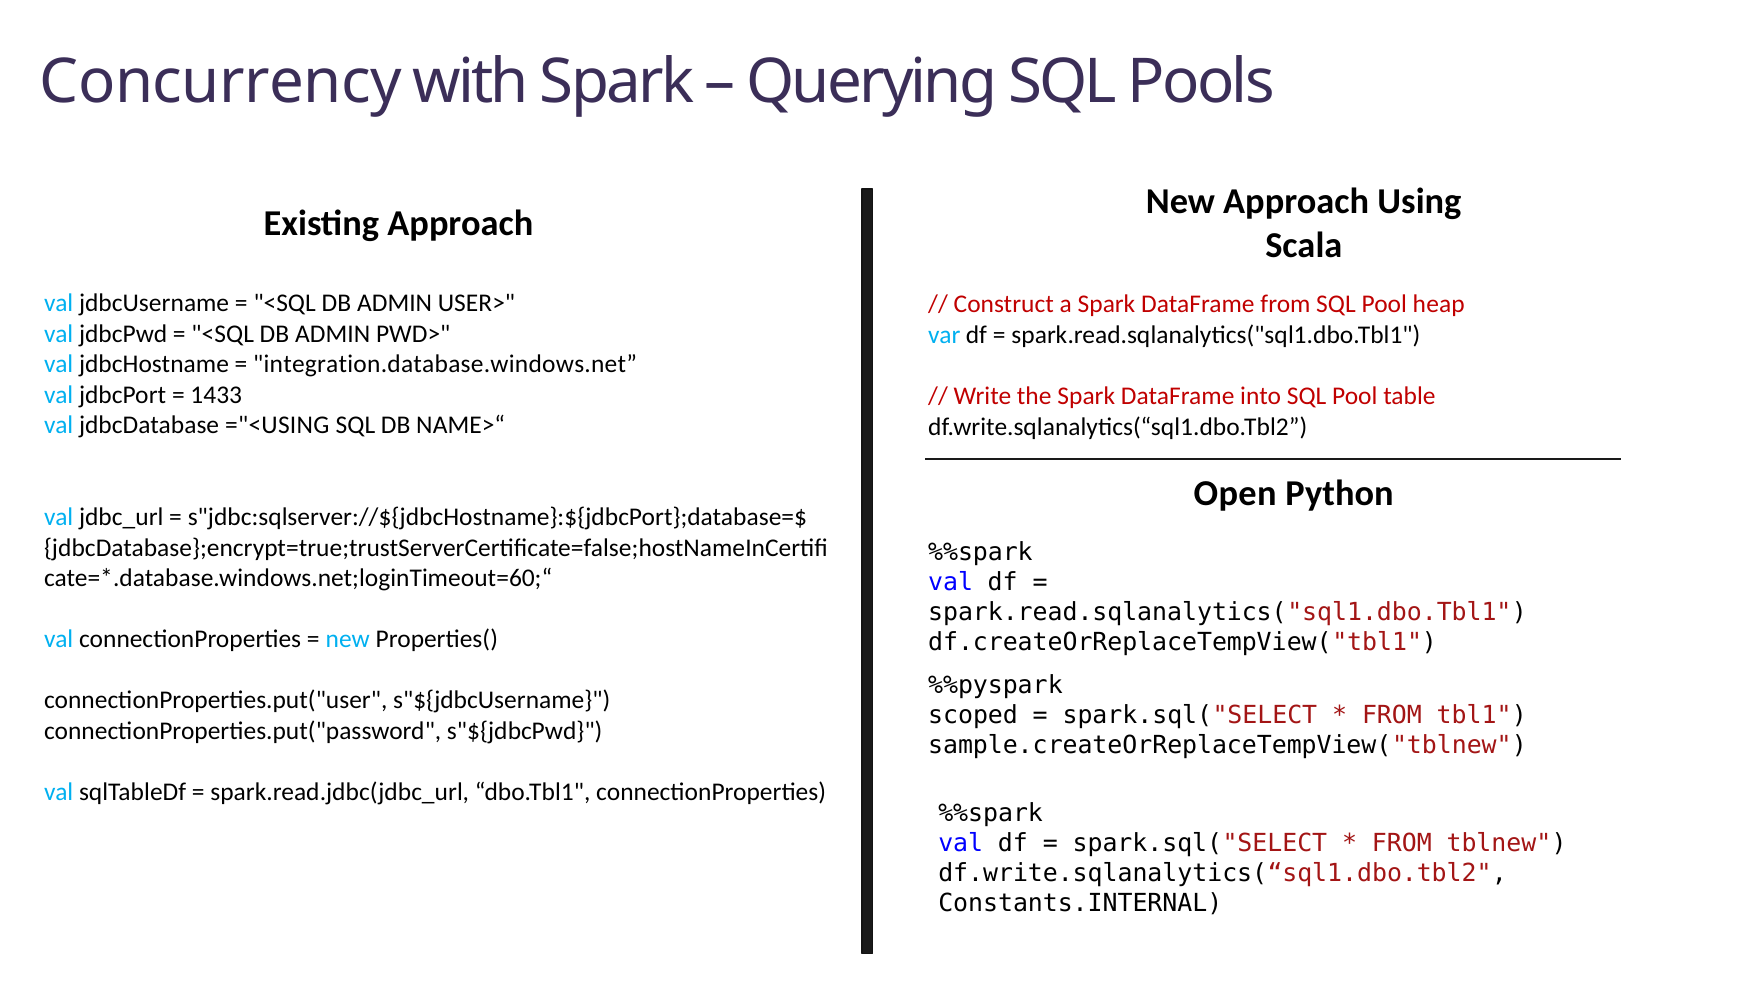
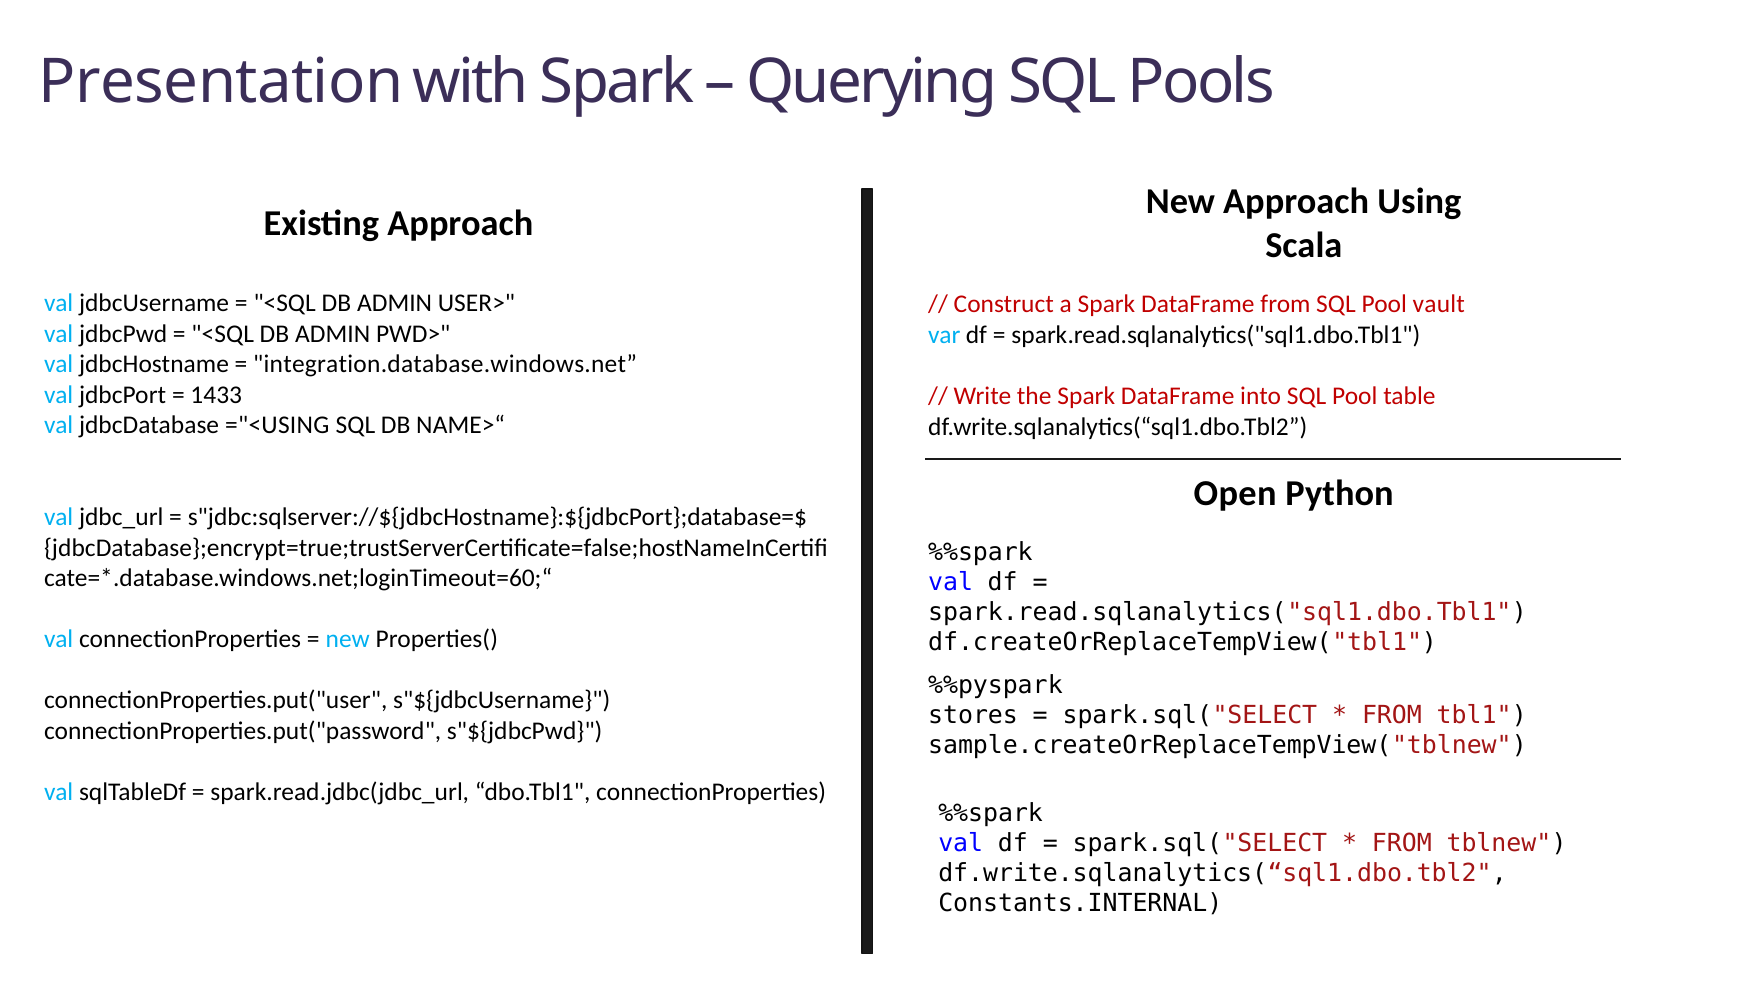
Concurrency: Concurrency -> Presentation
heap: heap -> vault
scoped: scoped -> stores
